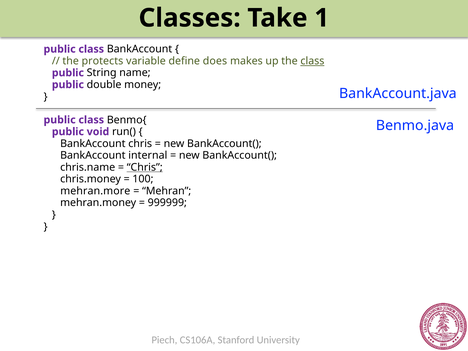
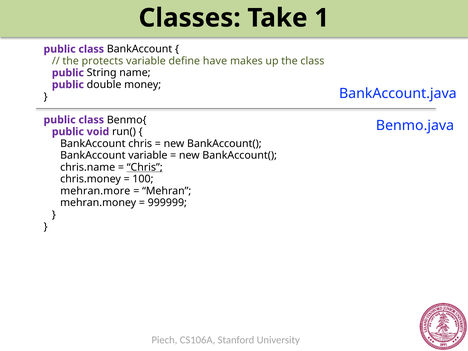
does: does -> have
class at (312, 61) underline: present -> none
BankAccount internal: internal -> variable
